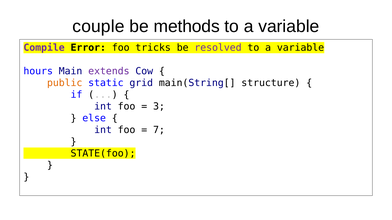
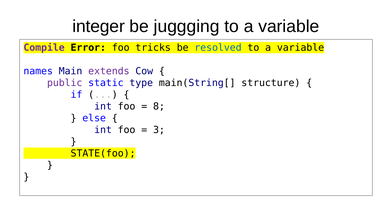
couple: couple -> integer
methods: methods -> juggging
resolved colour: purple -> blue
hours: hours -> names
public colour: orange -> purple
grid: grid -> type
3: 3 -> 8
7: 7 -> 3
